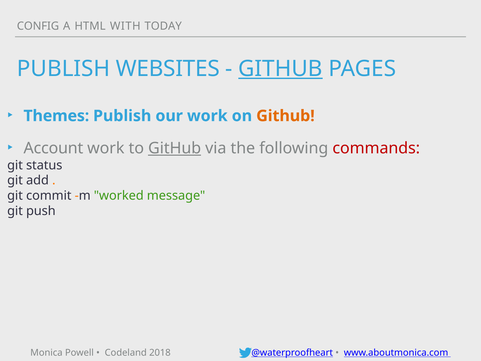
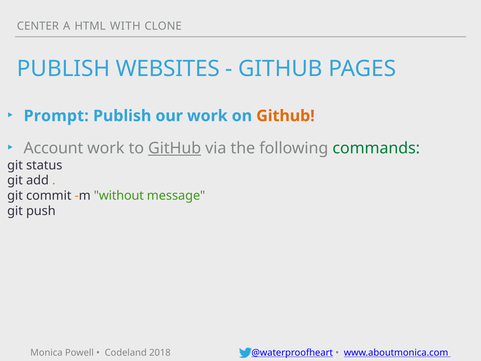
CONFIG: CONFIG -> CENTER
TODAY: TODAY -> CLONE
GITHUB at (280, 69) underline: present -> none
Themes: Themes -> Prompt
commands colour: red -> green
worked: worked -> without
